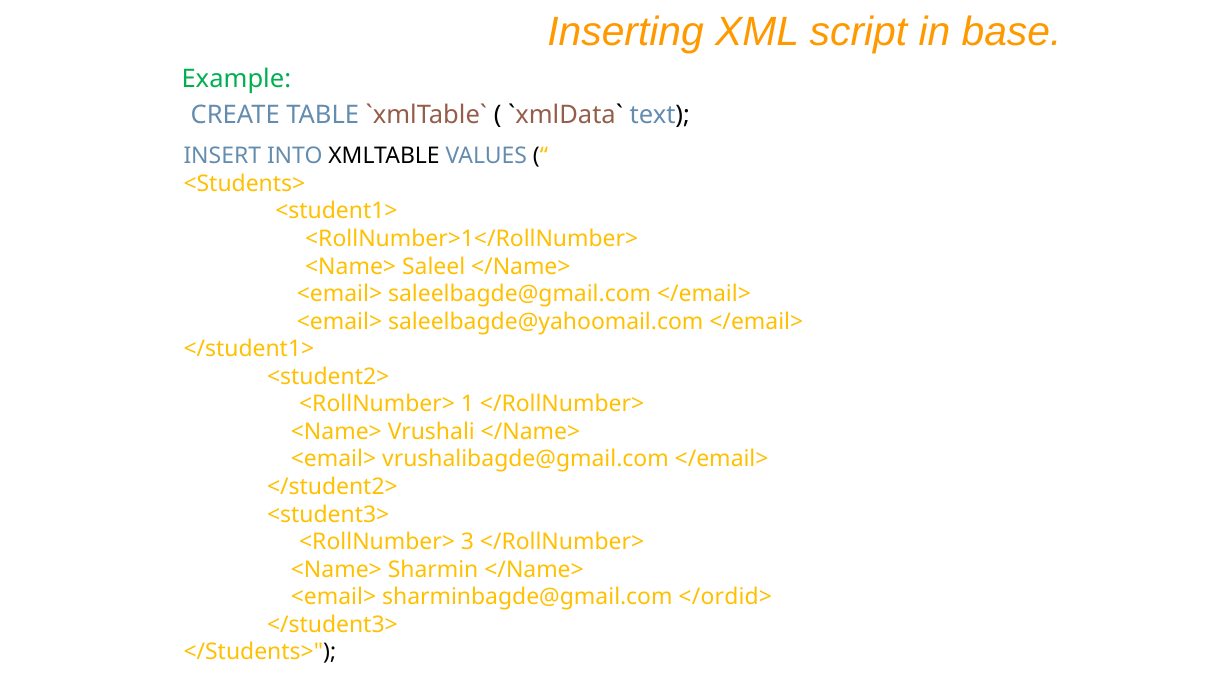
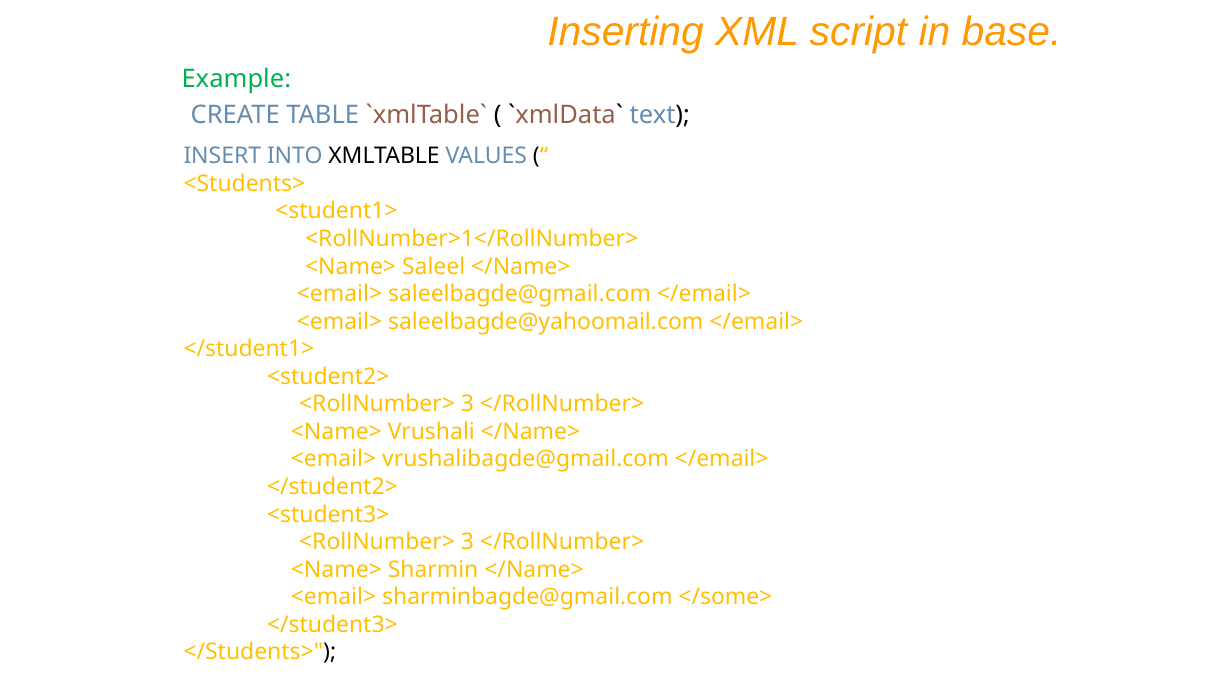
1 at (467, 404): 1 -> 3
</ordid>: </ordid> -> </some>
